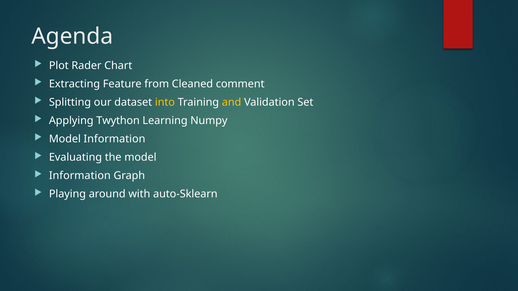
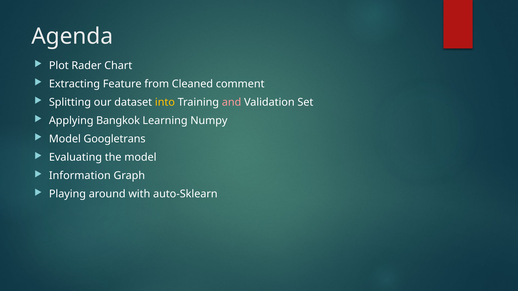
and colour: yellow -> pink
Twython: Twython -> Bangkok
Model Information: Information -> Googletrans
